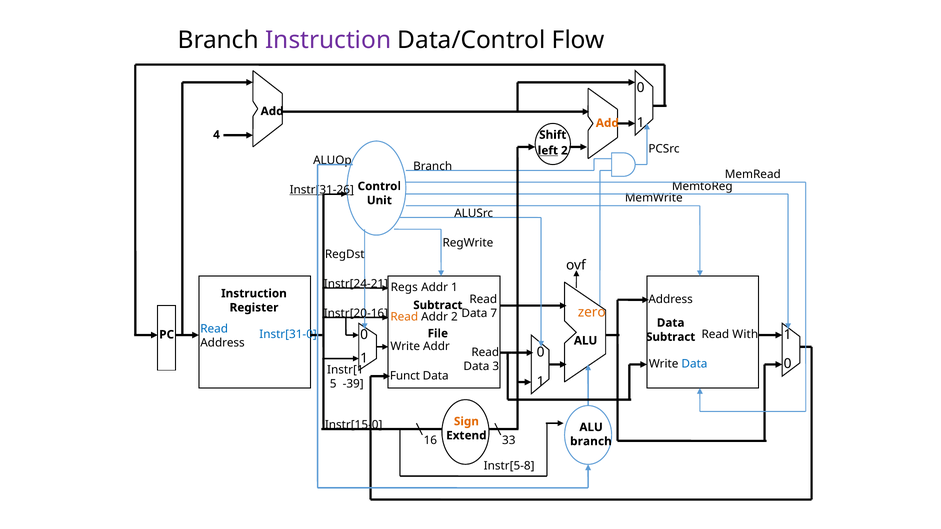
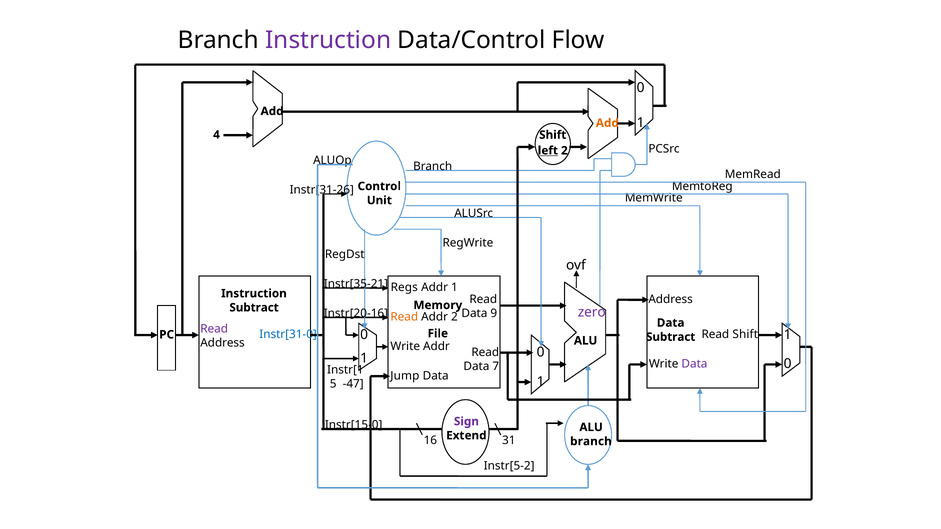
Instr[31-26 underline: present -> none
Instr[24-21: Instr[24-21 -> Instr[35-21
Subtract at (438, 305): Subtract -> Memory
Register at (254, 308): Register -> Subtract
zero colour: orange -> purple
7: 7 -> 9
Read at (214, 329) colour: blue -> purple
Read With: With -> Shift
Data at (694, 364) colour: blue -> purple
3: 3 -> 7
Funct: Funct -> Jump
-39: -39 -> -47
Sign colour: orange -> purple
33: 33 -> 31
Instr[5-8: Instr[5-8 -> Instr[5-2
